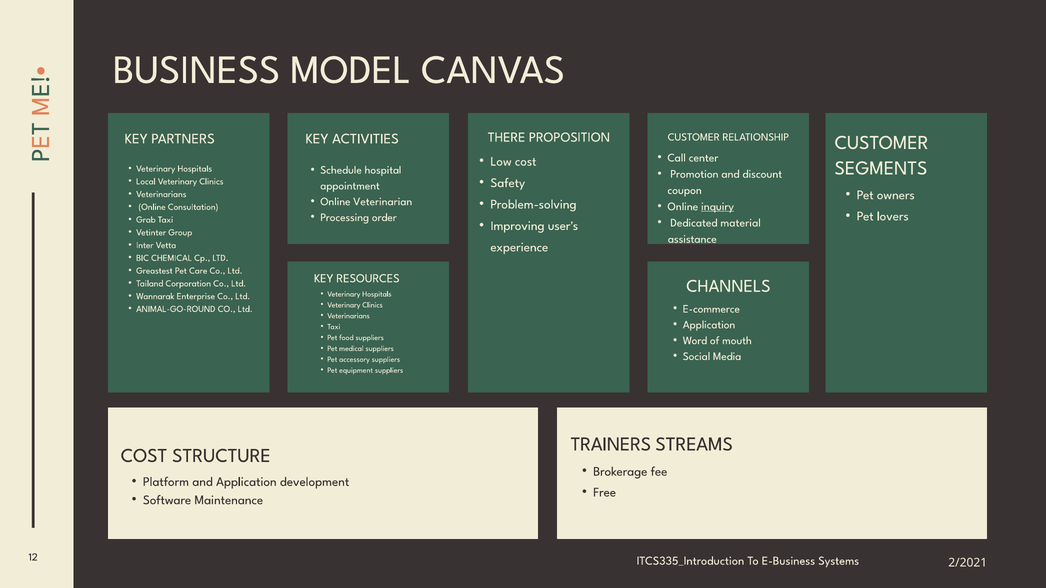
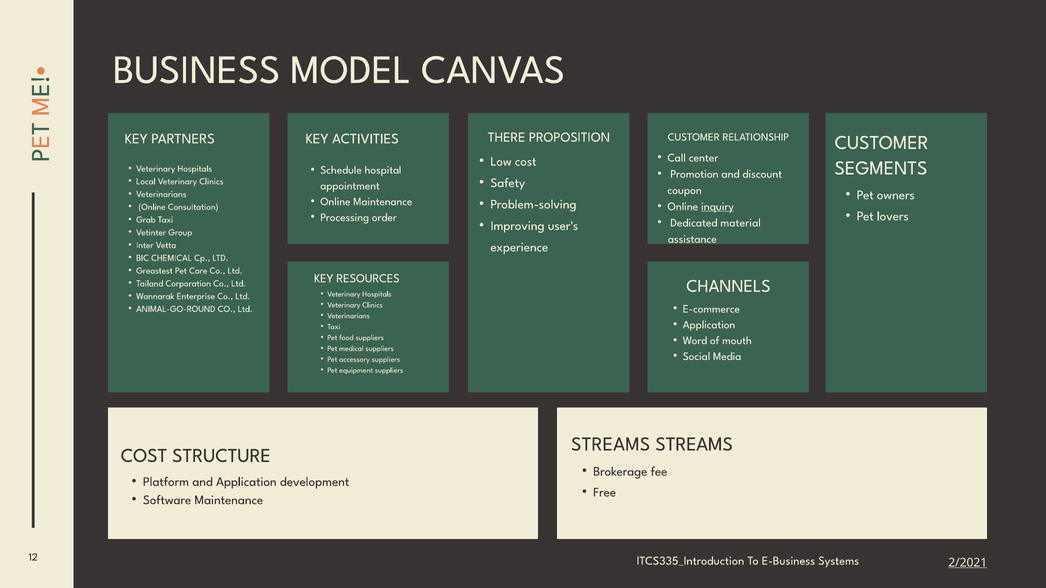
Online Veterinarian: Veterinarian -> Maintenance
TRAINERS at (611, 444): TRAINERS -> STREAMS
2/2021 underline: none -> present
